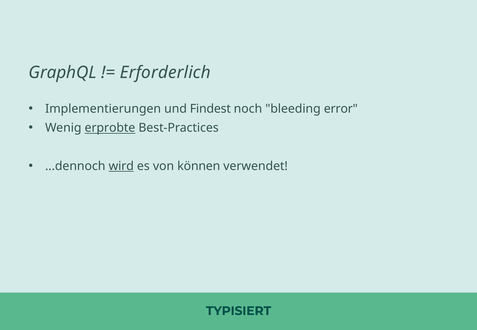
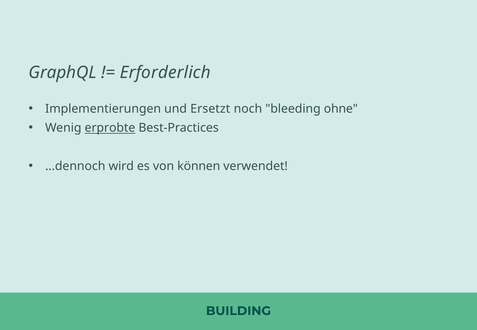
Findest: Findest -> Ersetzt
error: error -> ohne
wird underline: present -> none
TYPISIERT: TYPISIERT -> BUILDING
